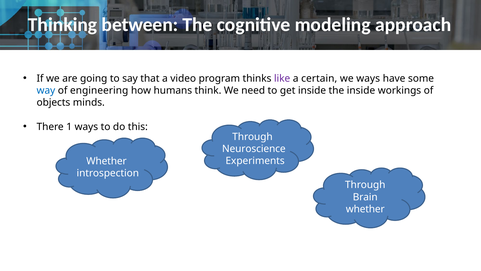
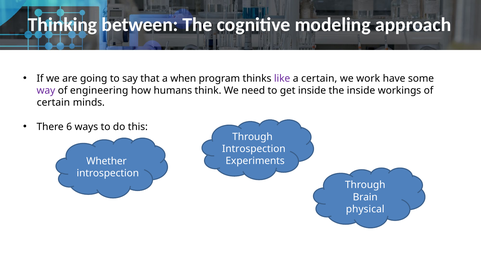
video: video -> when
we ways: ways -> work
way colour: blue -> purple
objects at (53, 102): objects -> certain
1: 1 -> 6
Neuroscience at (254, 149): Neuroscience -> Introspection
whether at (365, 209): whether -> physical
